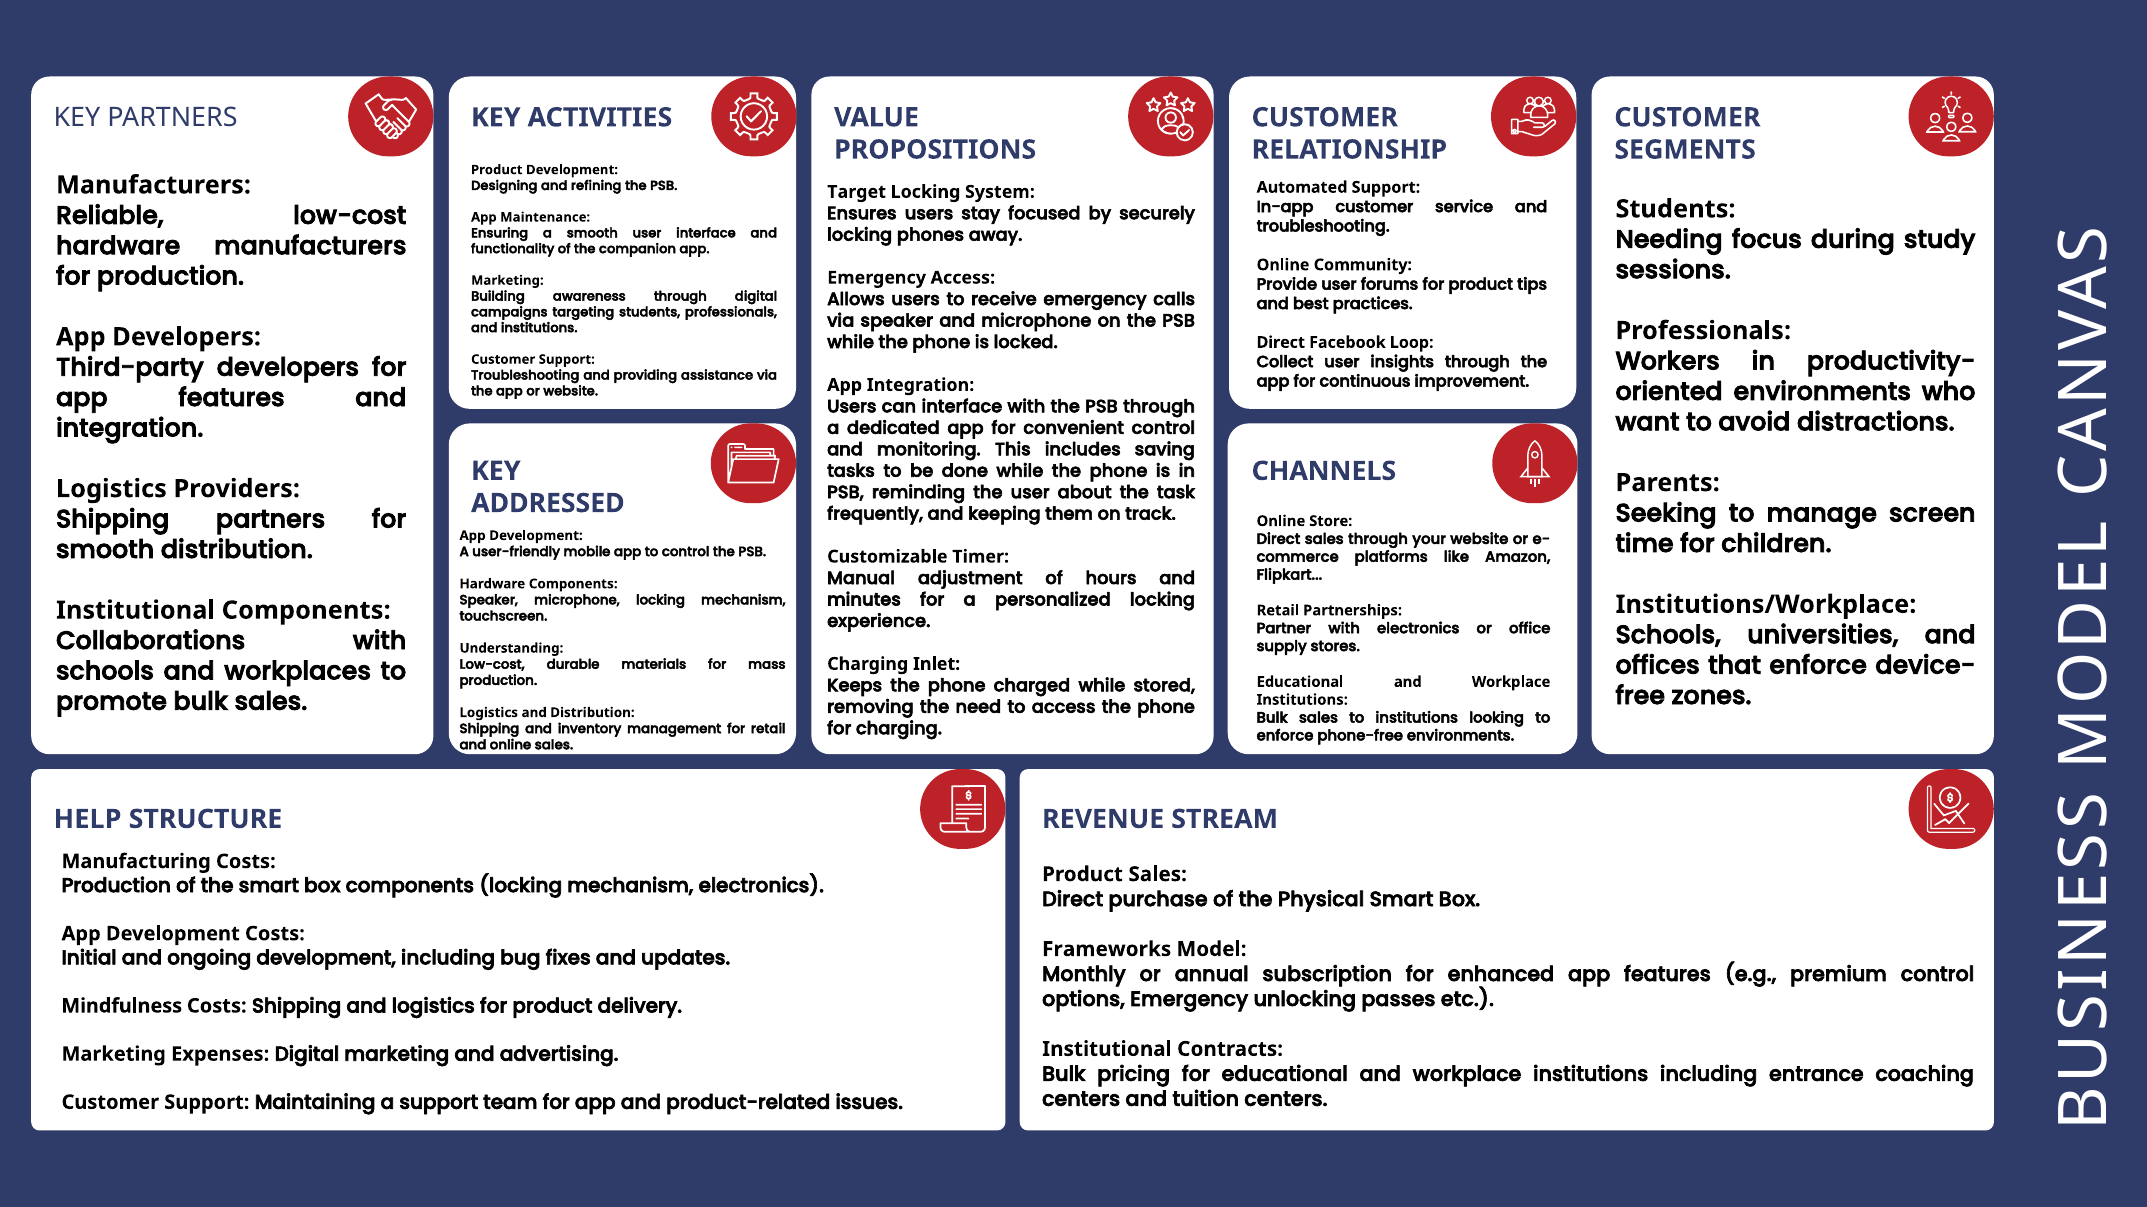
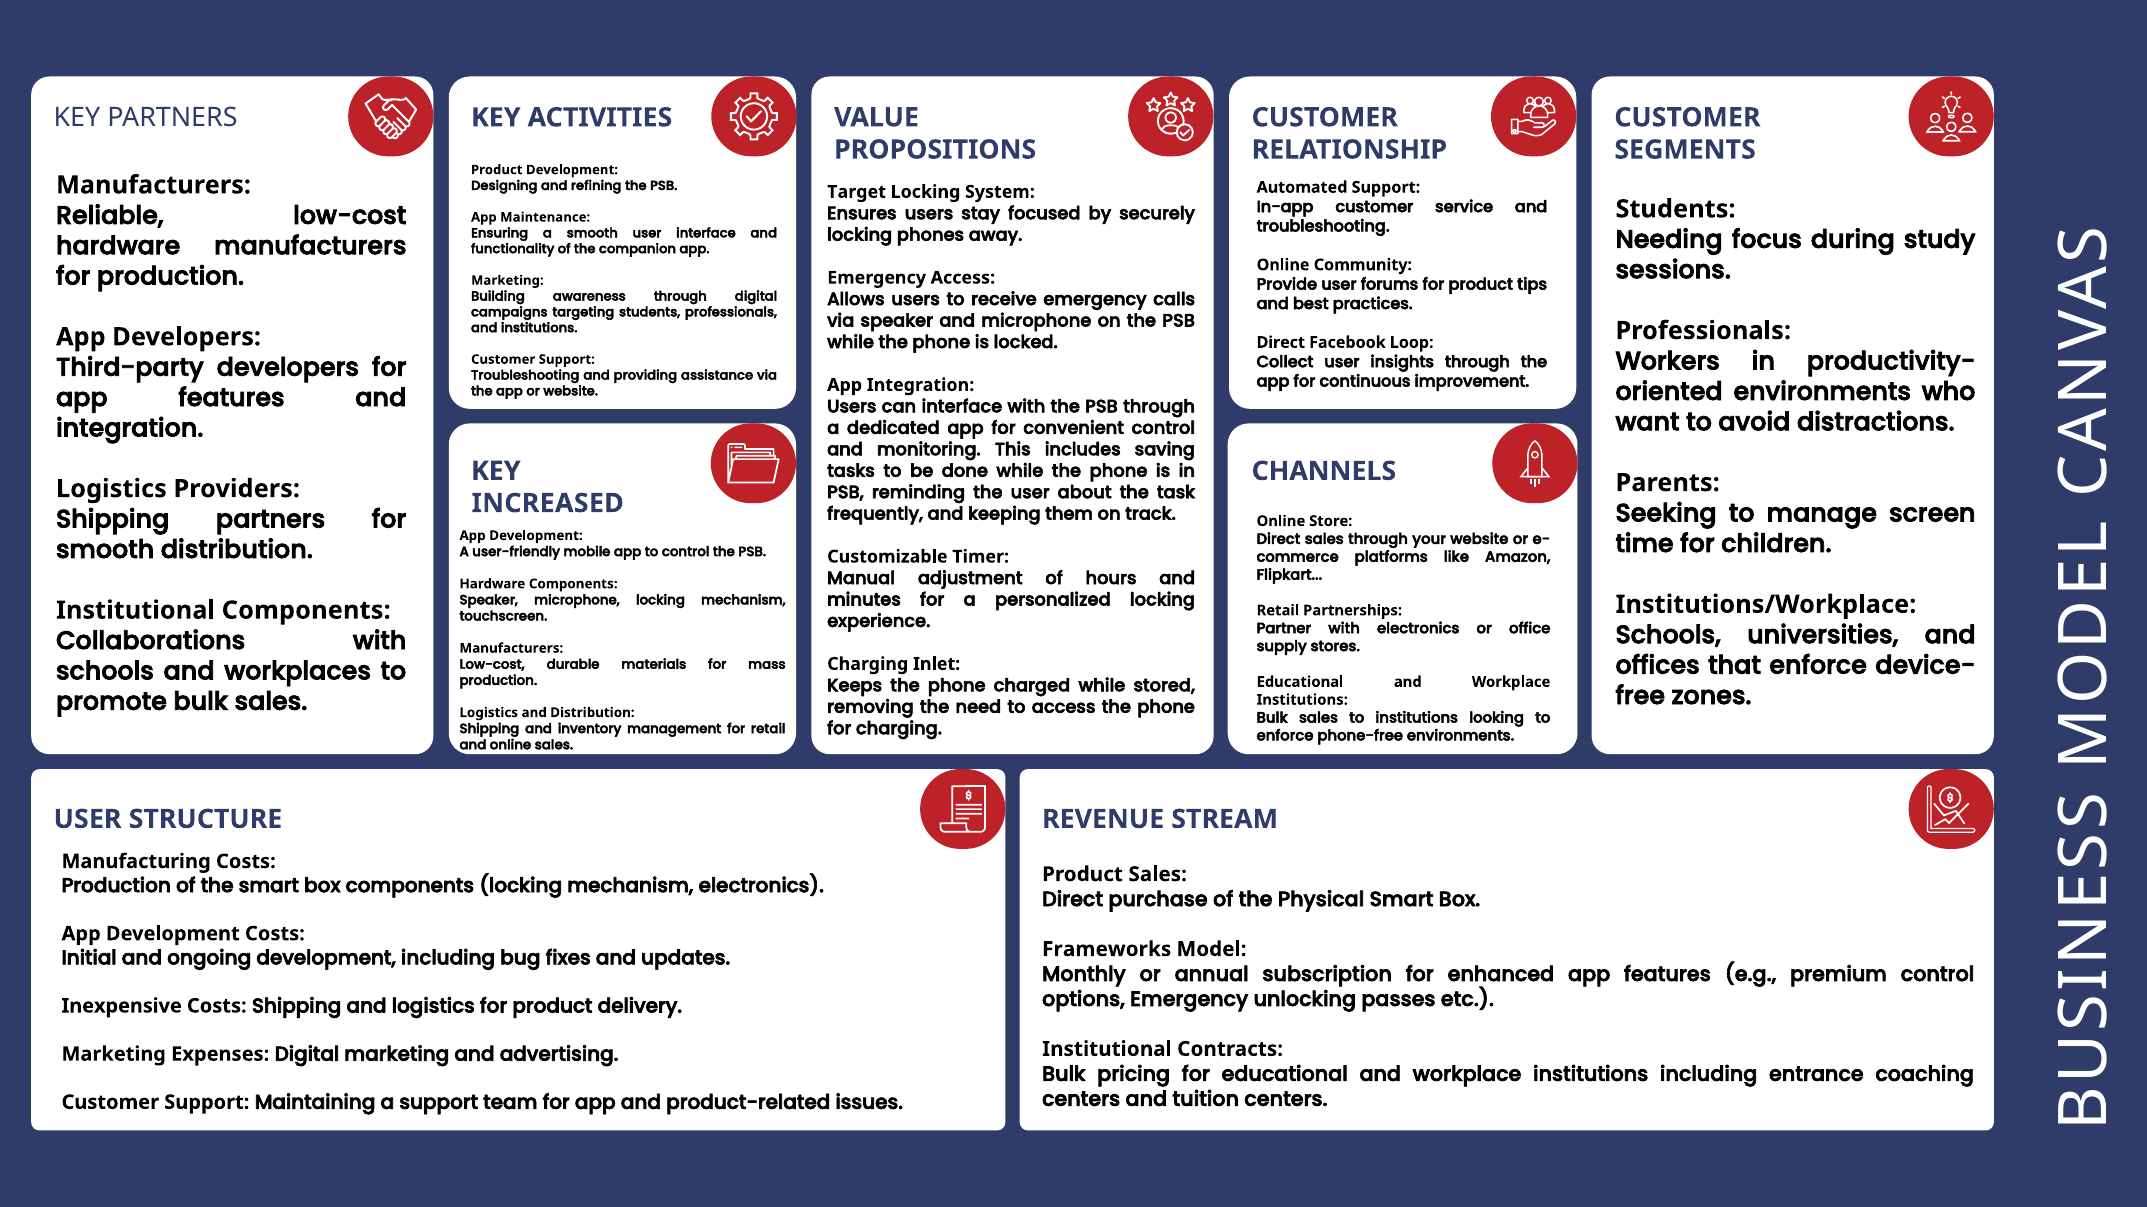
ADDRESSED: ADDRESSED -> INCREASED
Understanding at (511, 649): Understanding -> Manufacturers
HELP at (88, 820): HELP -> USER
Mindfulness: Mindfulness -> Inexpensive
